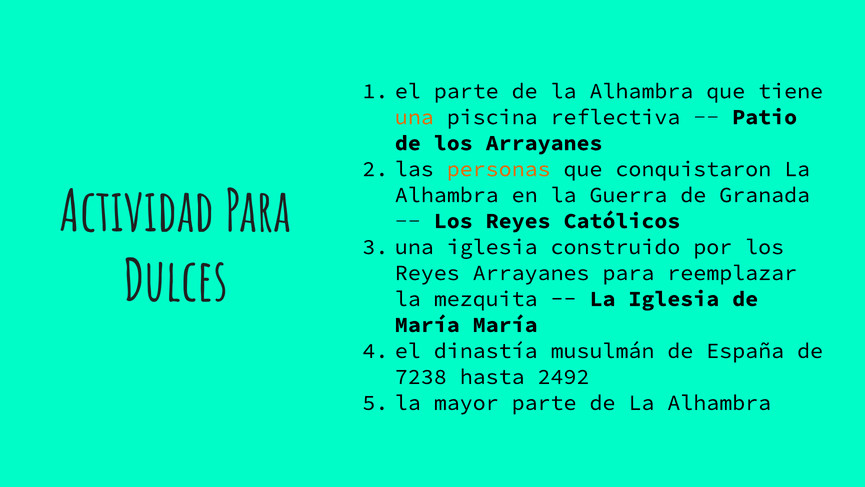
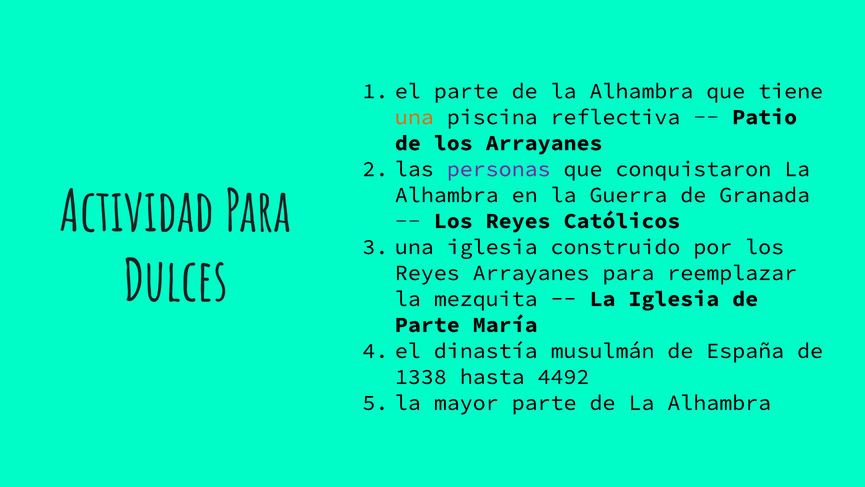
personas colour: orange -> purple
María at (427, 325): María -> Parte
7238: 7238 -> 1338
2492: 2492 -> 4492
